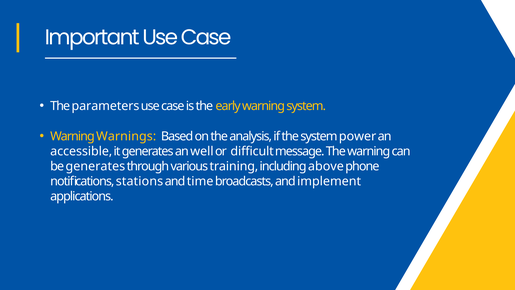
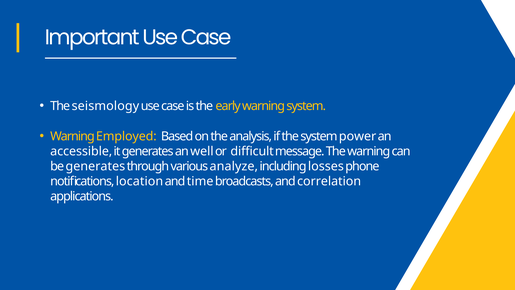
parameters: parameters -> seismology
Warnings: Warnings -> Employed
training: training -> analyze
above: above -> losses
stations: stations -> location
implement: implement -> correlation
